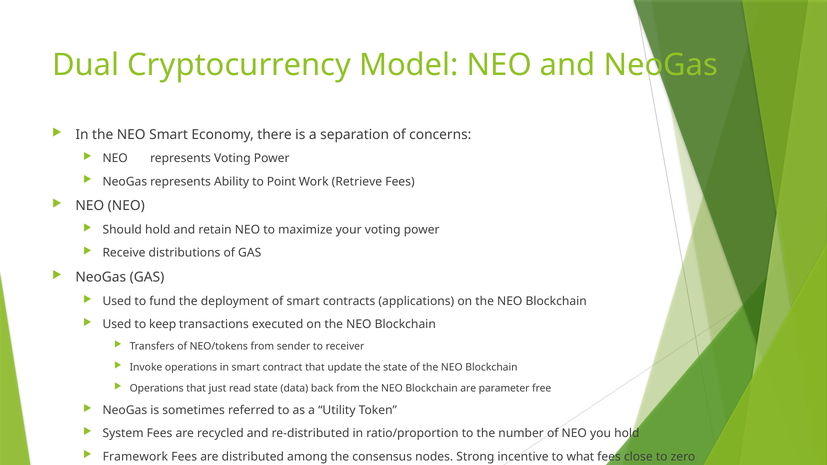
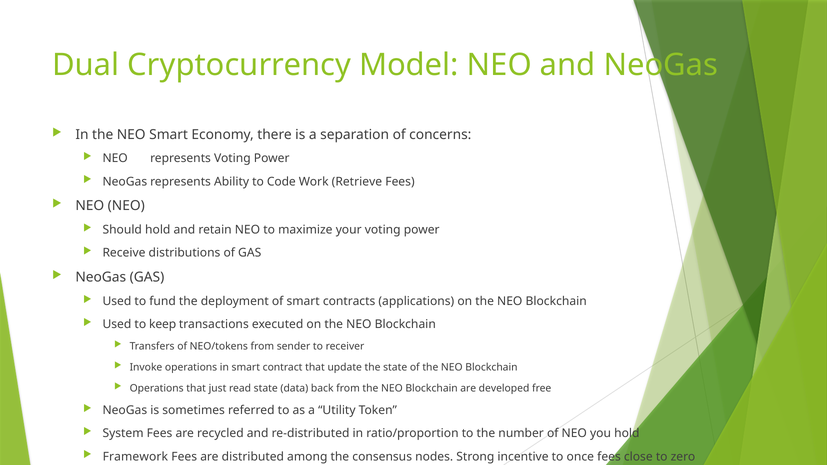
Point: Point -> Code
parameter: parameter -> developed
what: what -> once
